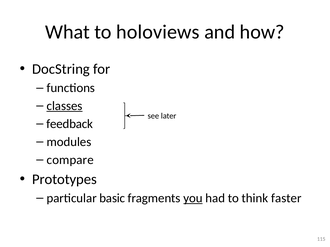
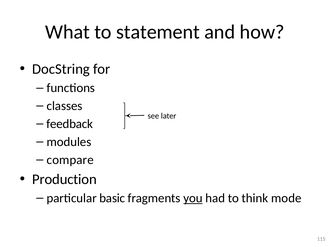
holoviews: holoviews -> statement
classes underline: present -> none
Prototypes: Prototypes -> Production
faster: faster -> mode
